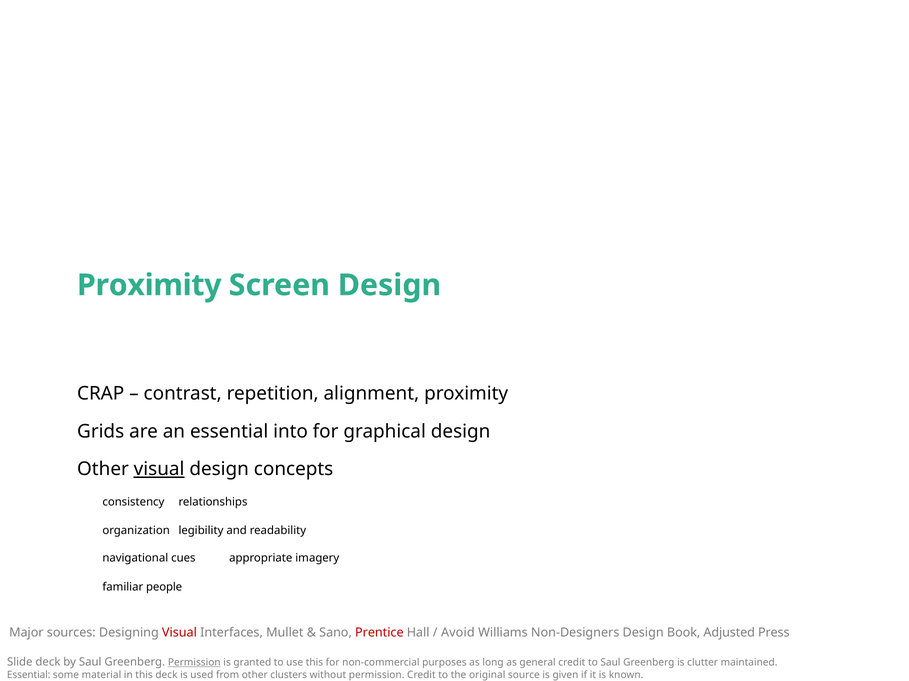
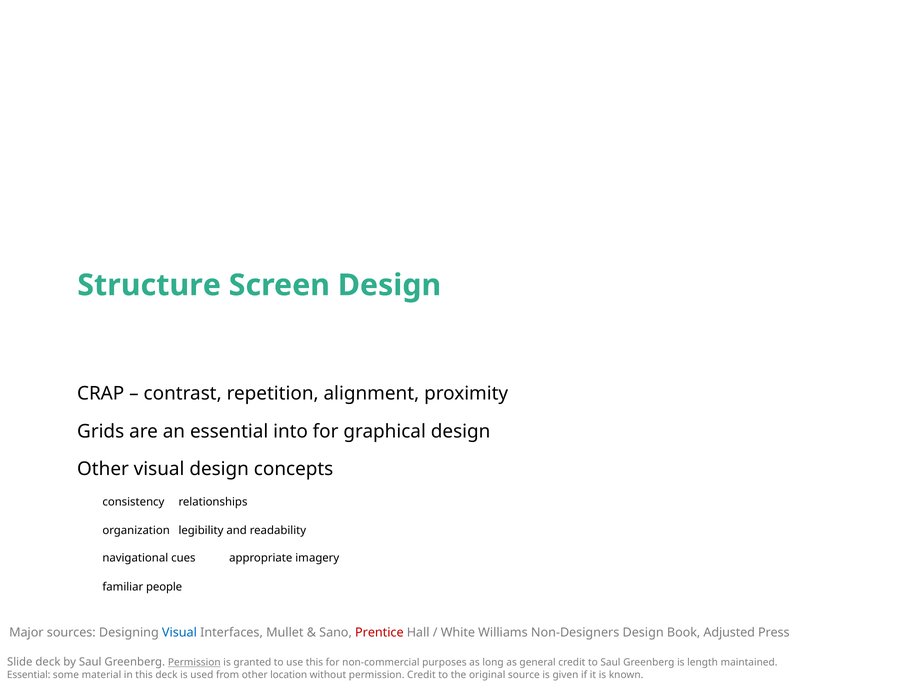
Proximity at (149, 286): Proximity -> Structure
visual at (159, 470) underline: present -> none
Visual at (179, 633) colour: red -> blue
Avoid: Avoid -> White
clutter: clutter -> length
clusters: clusters -> location
